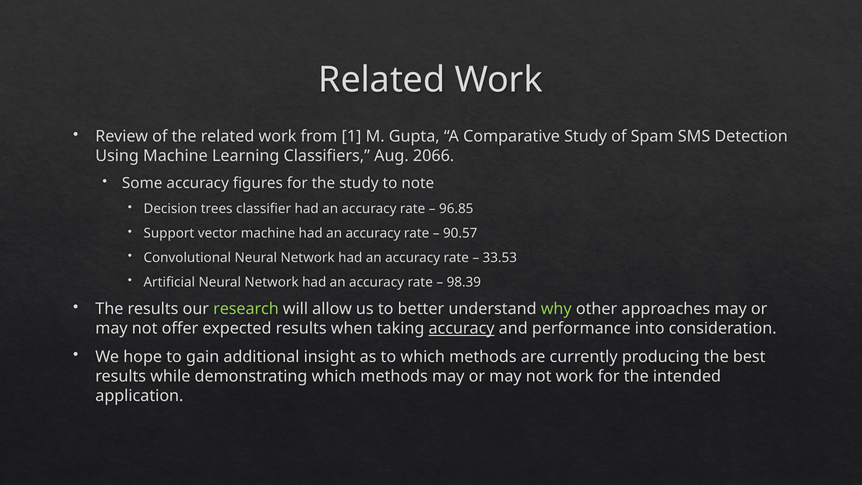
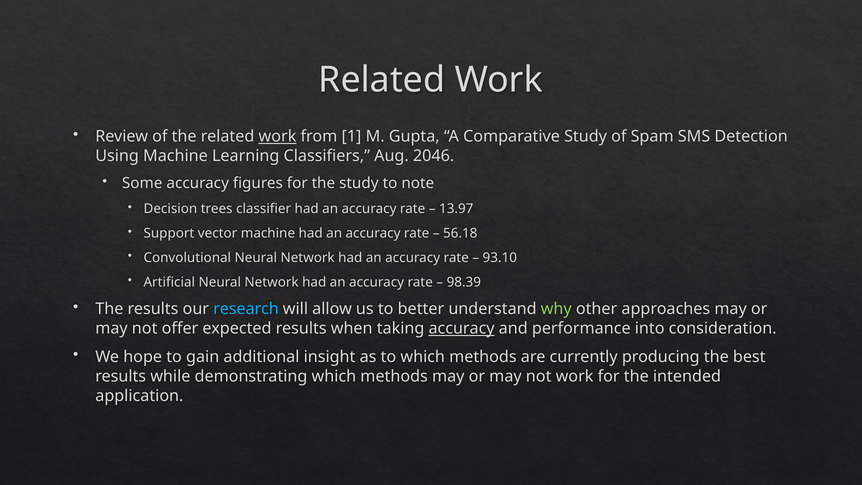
work at (277, 137) underline: none -> present
2066: 2066 -> 2046
96.85: 96.85 -> 13.97
90.57: 90.57 -> 56.18
33.53: 33.53 -> 93.10
research colour: light green -> light blue
